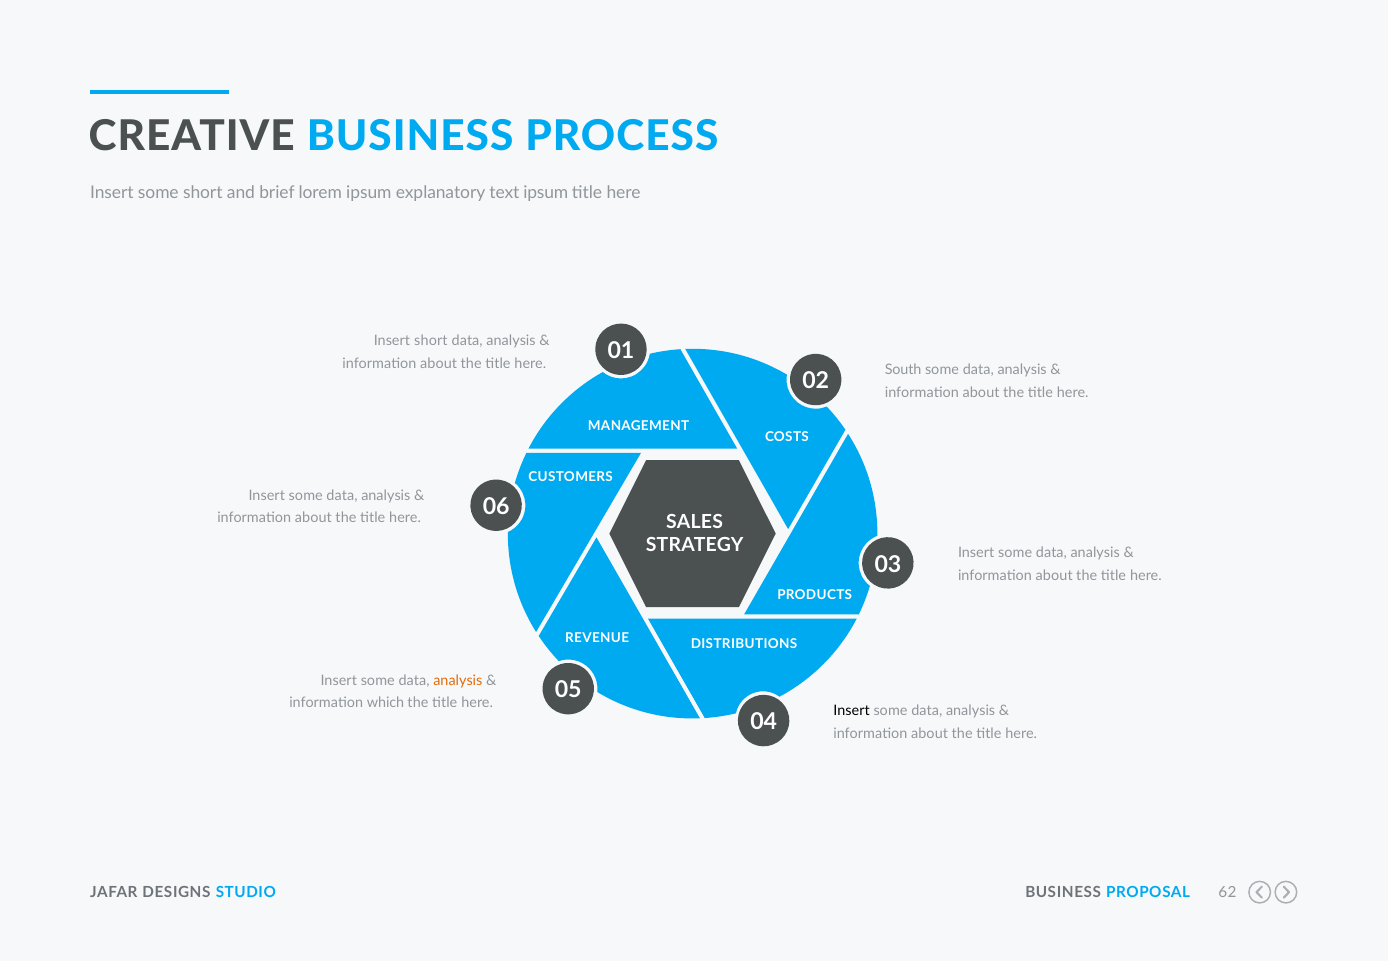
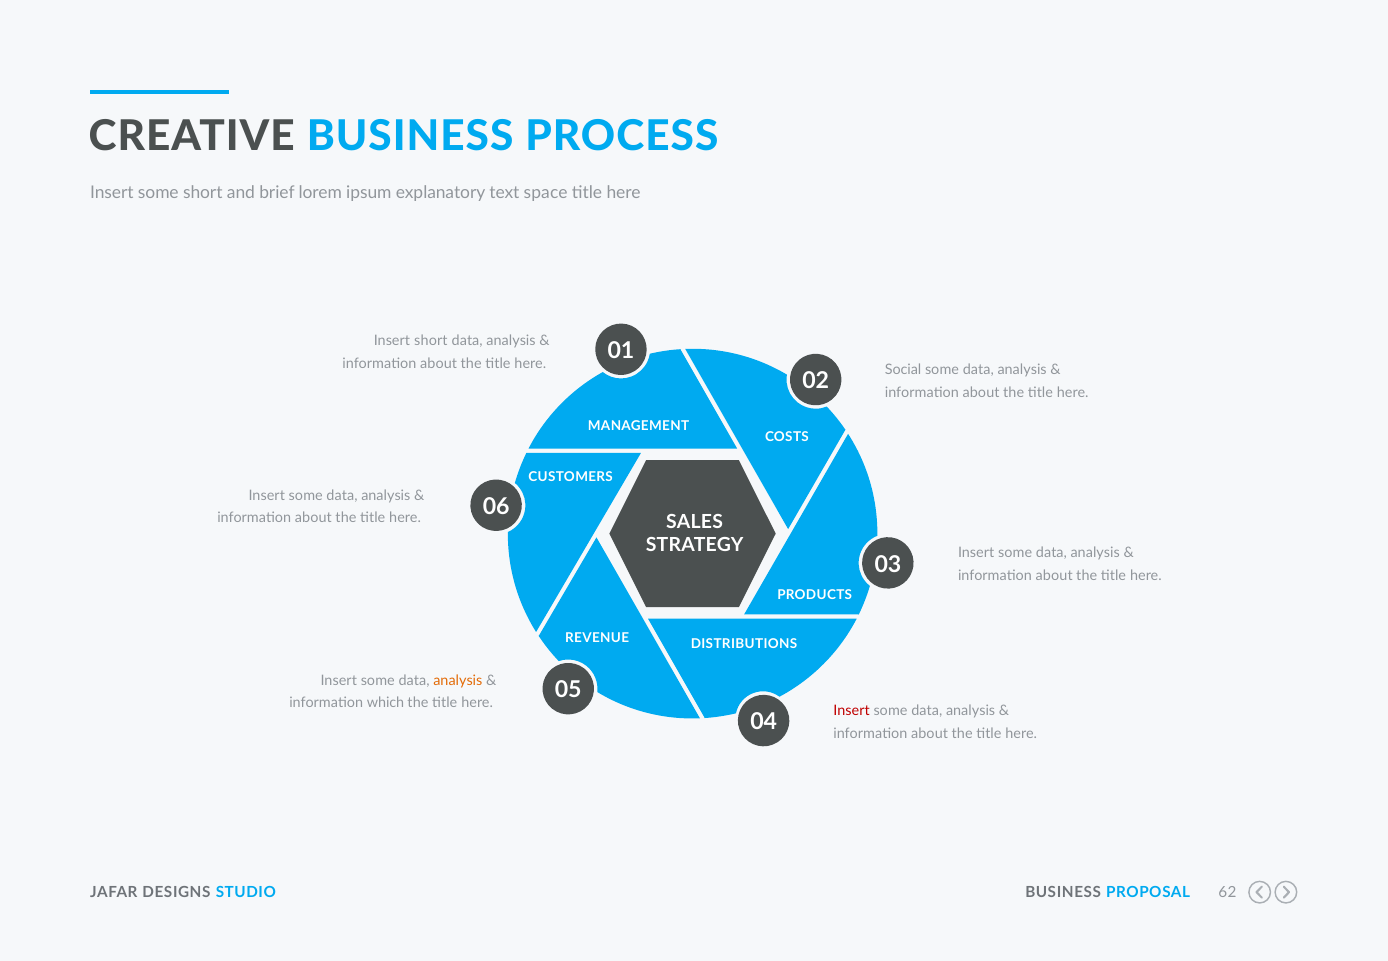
text ipsum: ipsum -> space
South: South -> Social
Insert at (852, 711) colour: black -> red
